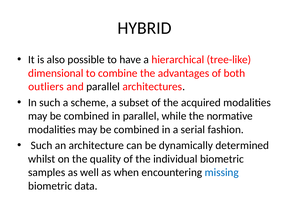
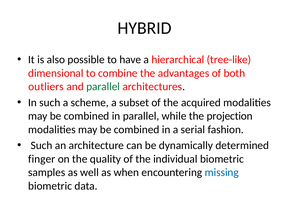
parallel at (103, 87) colour: black -> green
normative: normative -> projection
whilst: whilst -> finger
